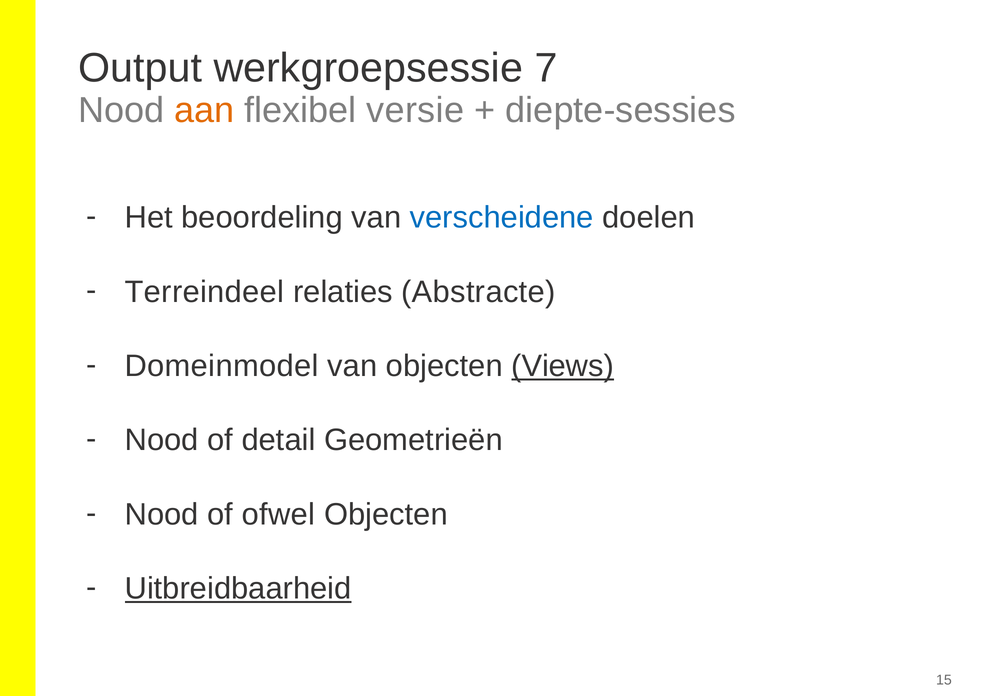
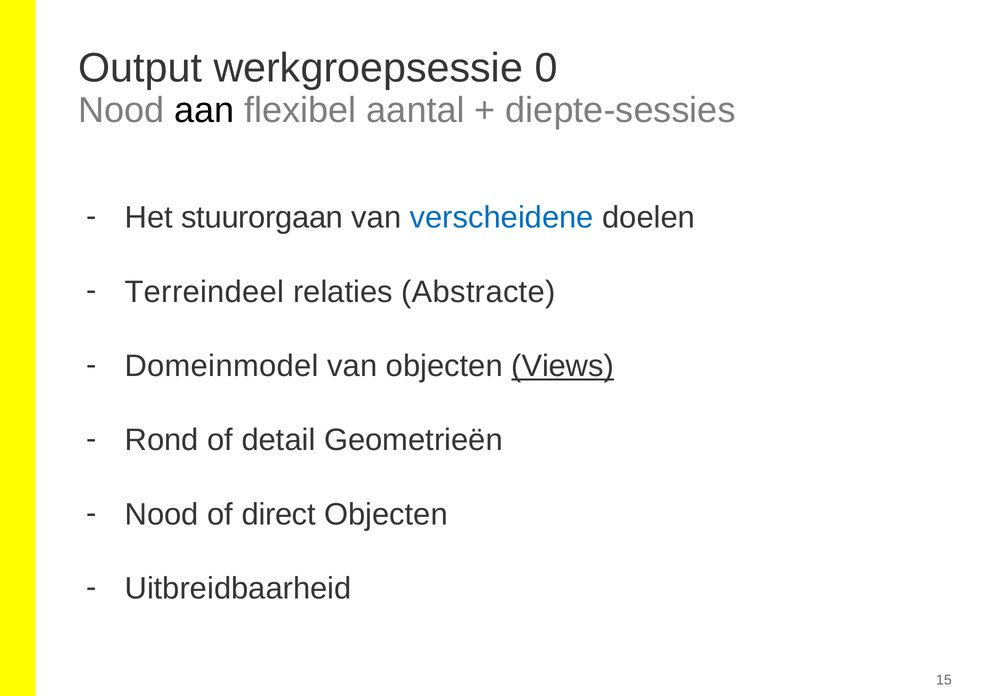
7: 7 -> 0
aan colour: orange -> black
versie: versie -> aantal
beoordeling: beoordeling -> stuurorgaan
Nood at (162, 440): Nood -> Rond
ofwel: ofwel -> direct
Uitbreidbaarheid underline: present -> none
